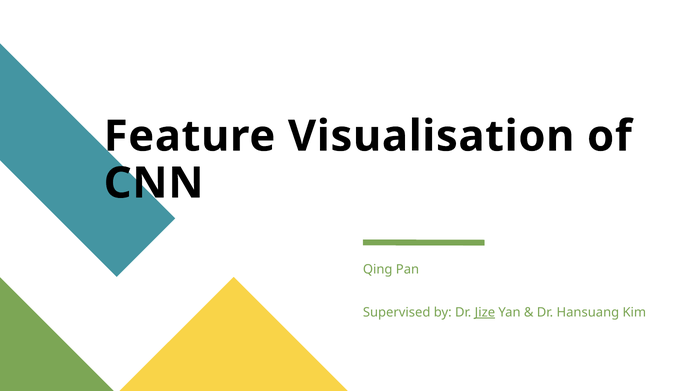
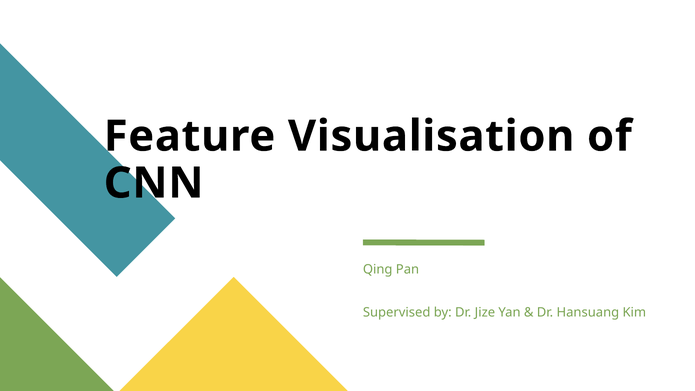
Jize underline: present -> none
